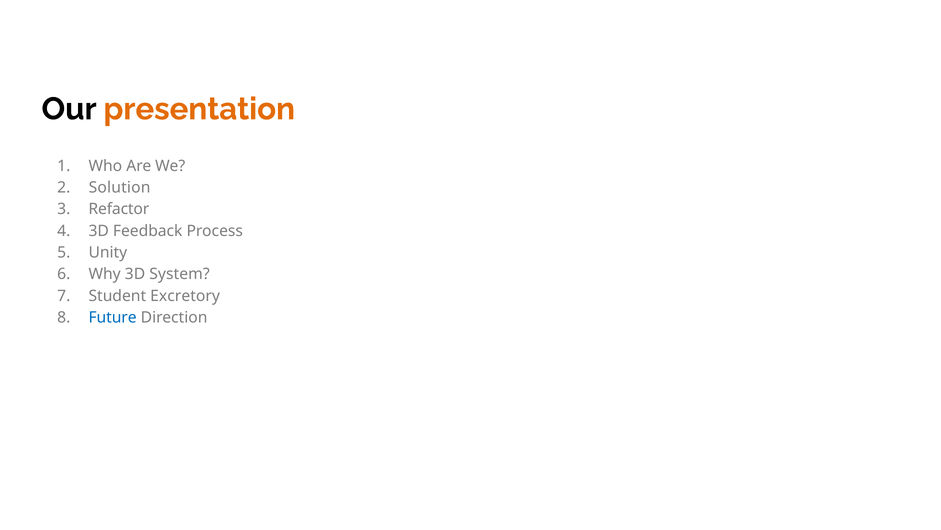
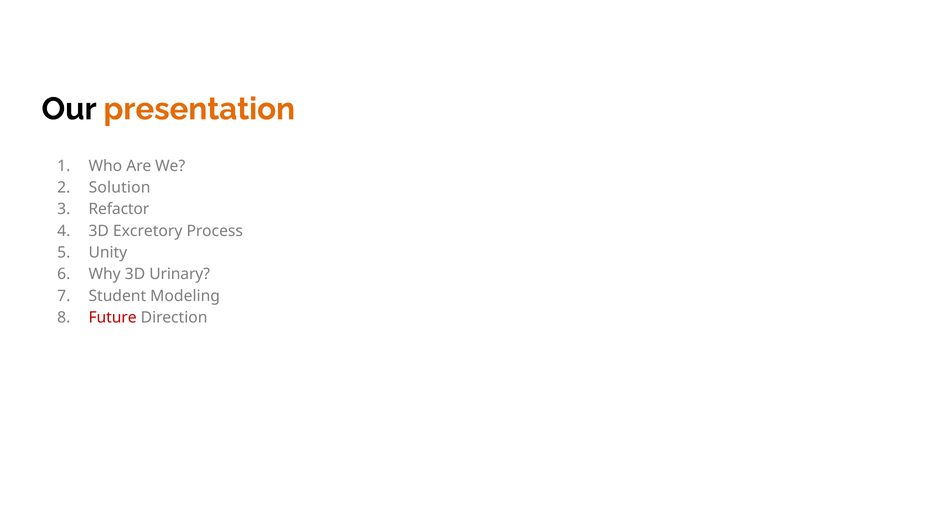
Feedback: Feedback -> Excretory
System: System -> Urinary
Excretory: Excretory -> Modeling
Future colour: blue -> red
